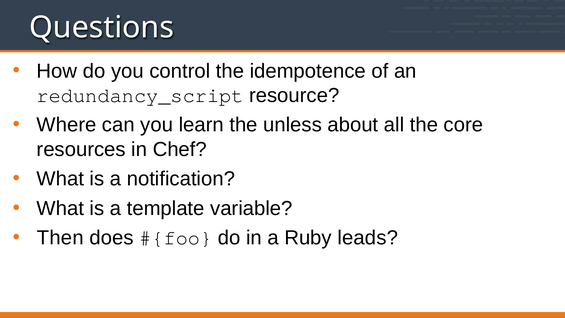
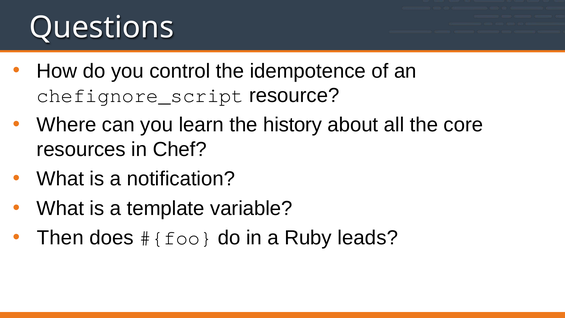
redundancy_script: redundancy_script -> chefignore_script
unless: unless -> history
